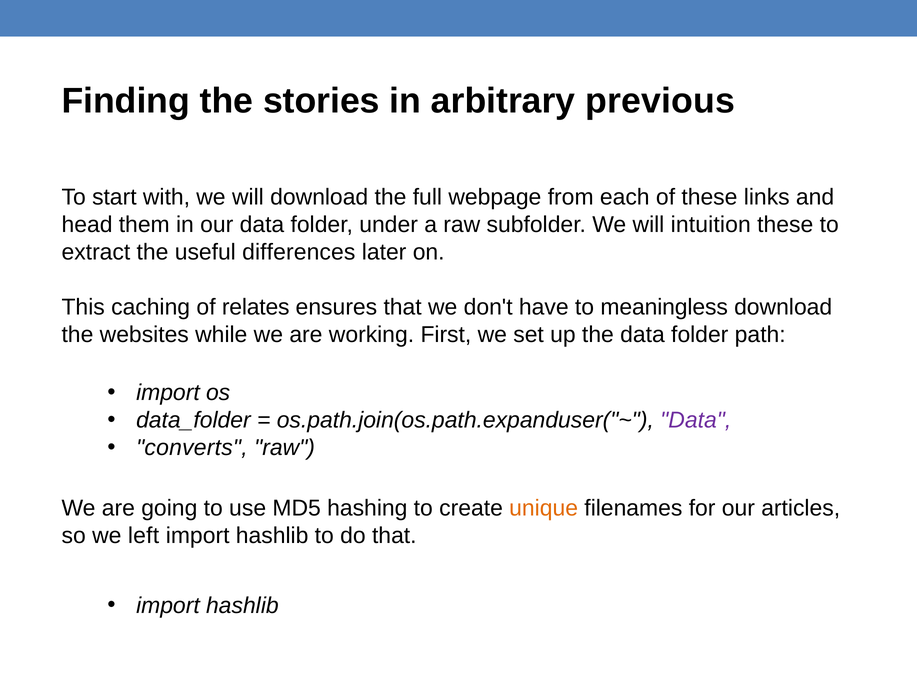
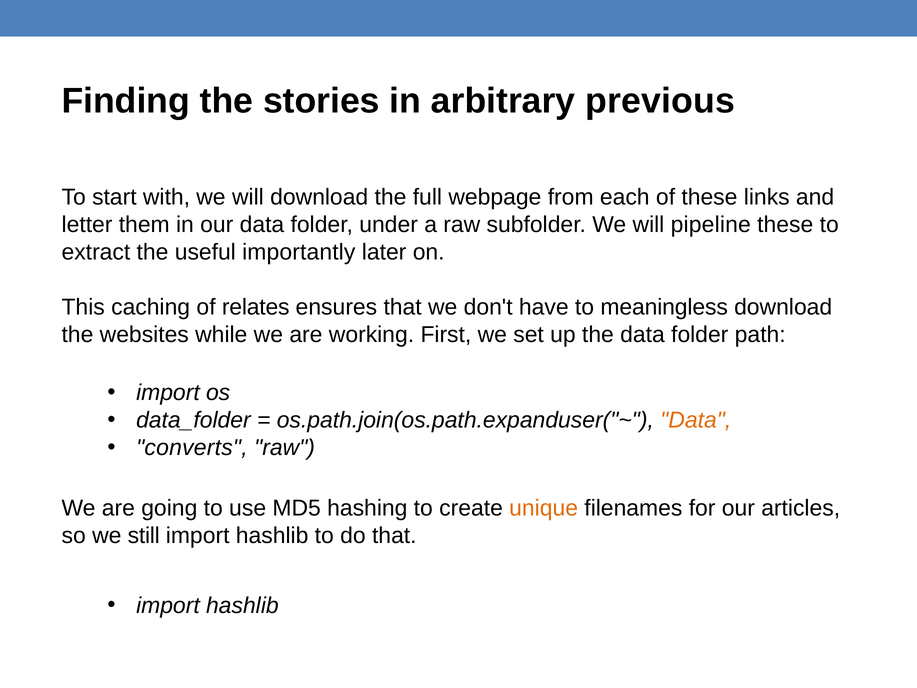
head: head -> letter
intuition: intuition -> pipeline
differences: differences -> importantly
Data at (696, 420) colour: purple -> orange
left: left -> still
